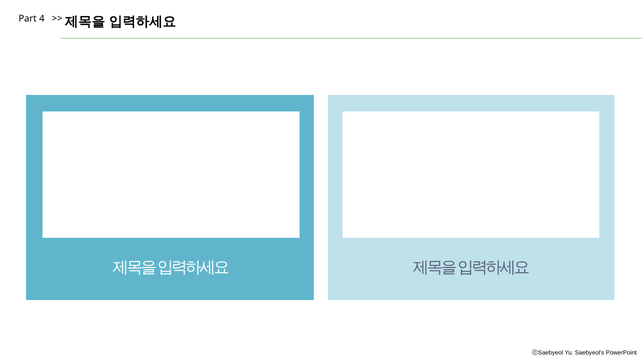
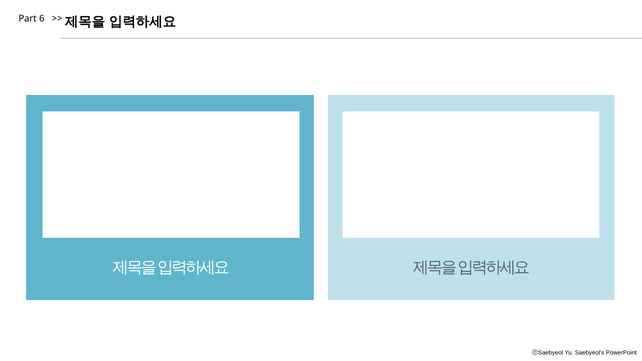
4: 4 -> 6
